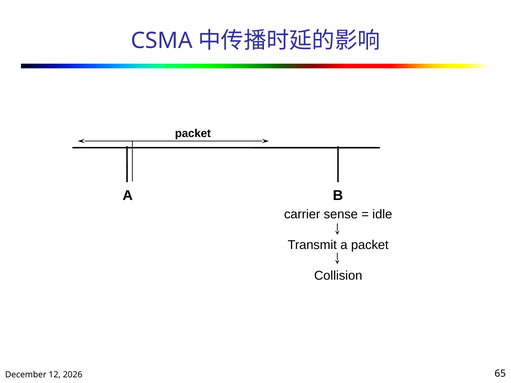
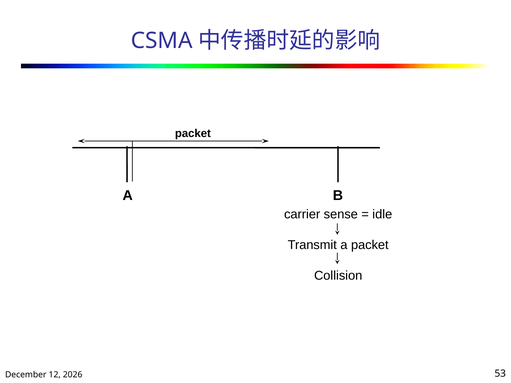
65: 65 -> 53
